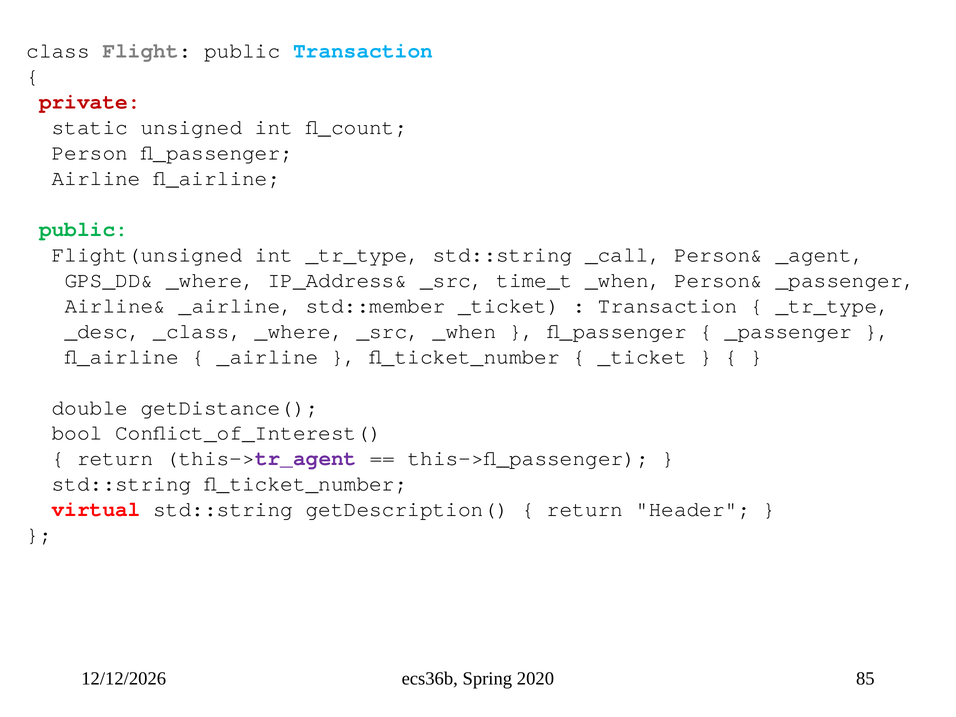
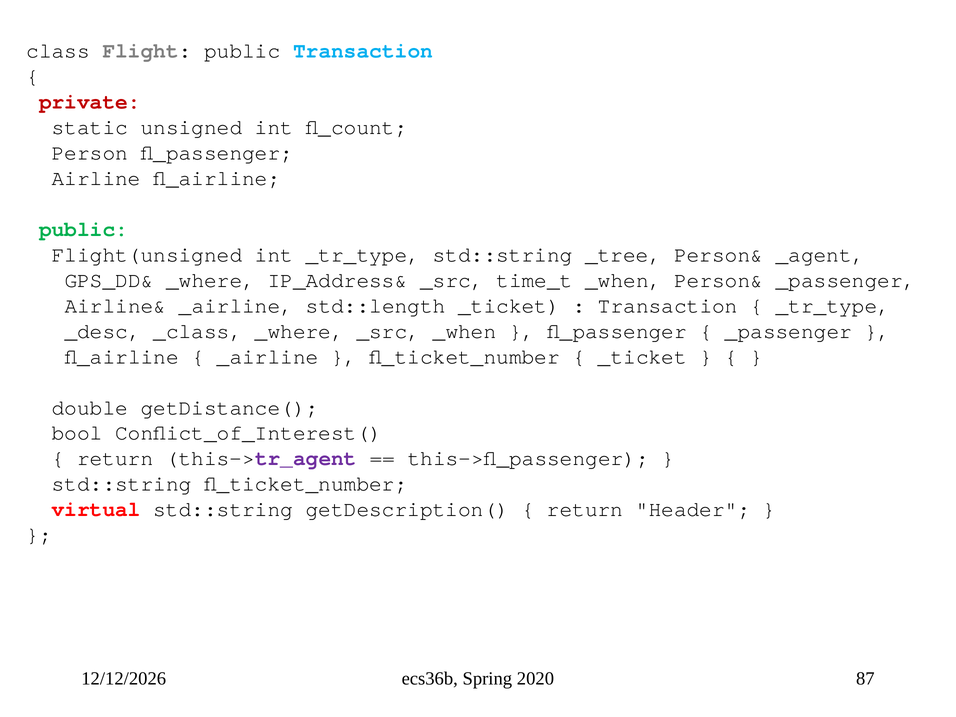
_call: _call -> _tree
std::member: std::member -> std::length
85: 85 -> 87
